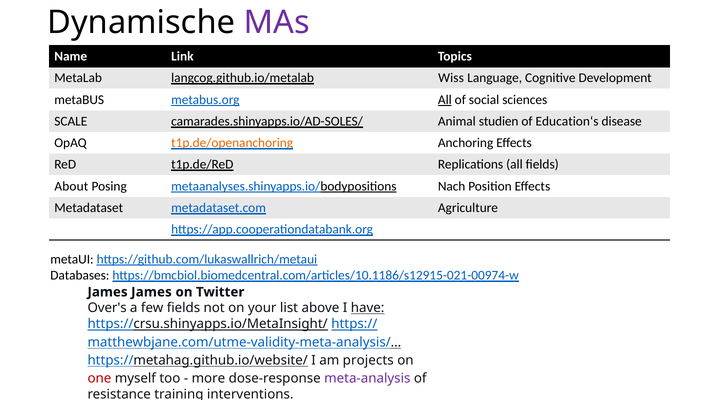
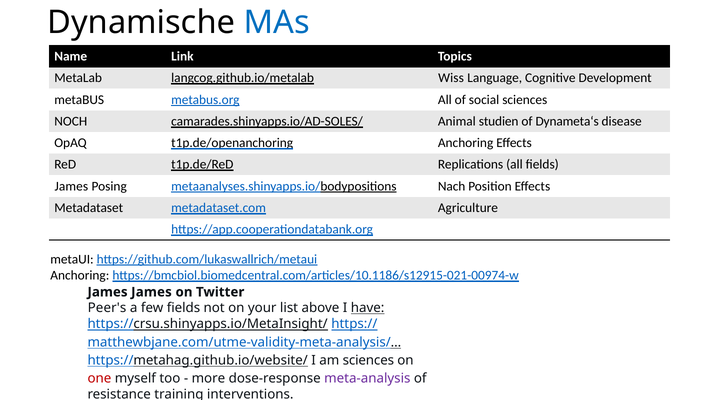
MAs colour: purple -> blue
All at (445, 100) underline: present -> none
SCALE: SCALE -> NOCH
Education‘s: Education‘s -> Dynameta‘s
t1p.de/openanchoring colour: orange -> black
About at (71, 186): About -> James
Databases at (80, 276): Databases -> Anchoring
Over's: Over's -> Peer's
am projects: projects -> sciences
